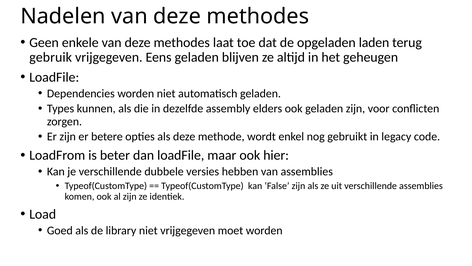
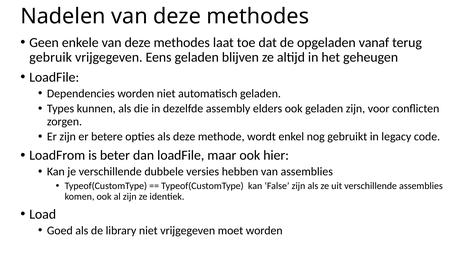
laden: laden -> vanaf
